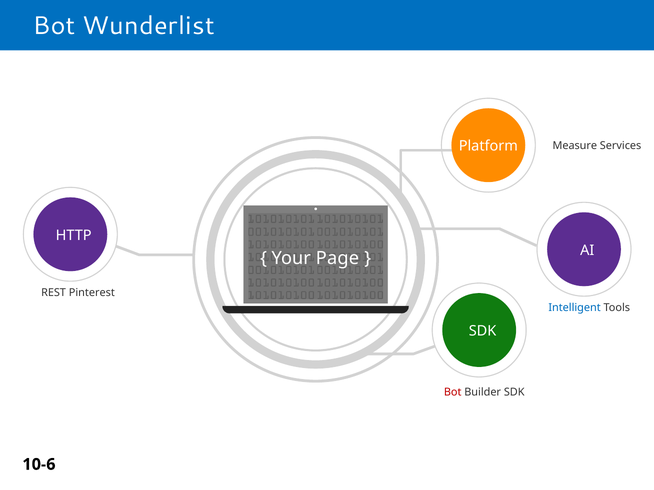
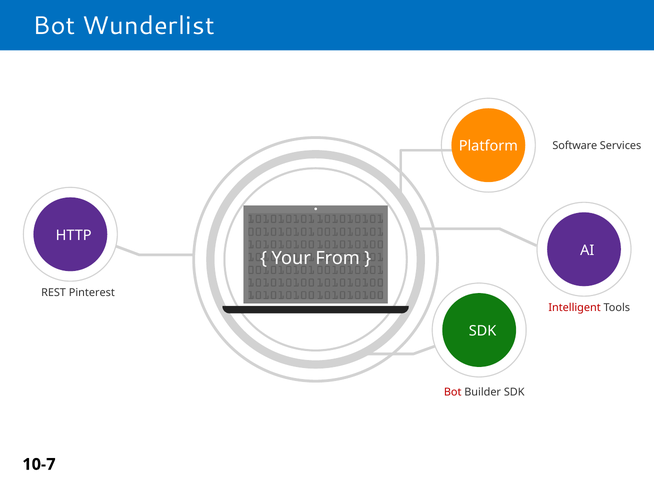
Measure: Measure -> Software
Page: Page -> From
Intelligent colour: blue -> red
10-6: 10-6 -> 10-7
